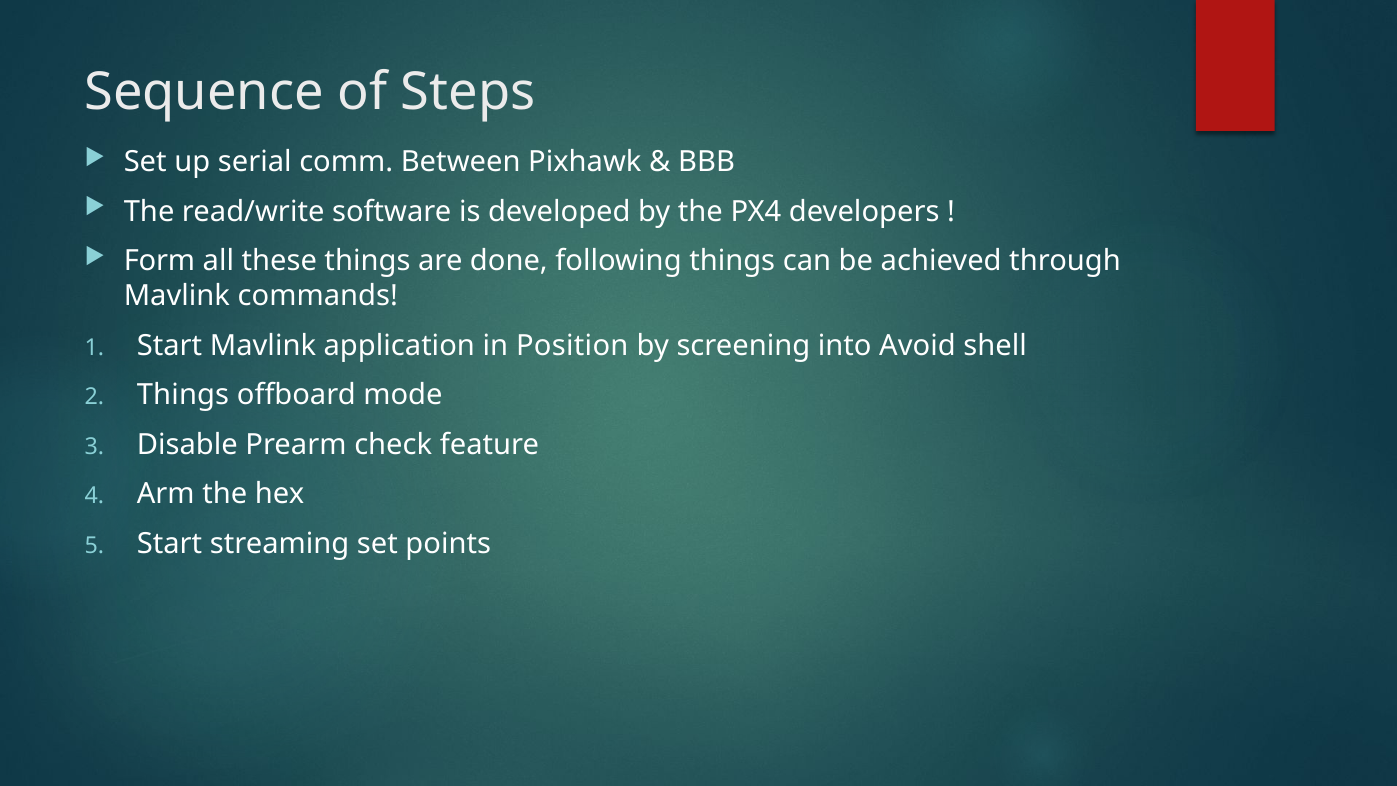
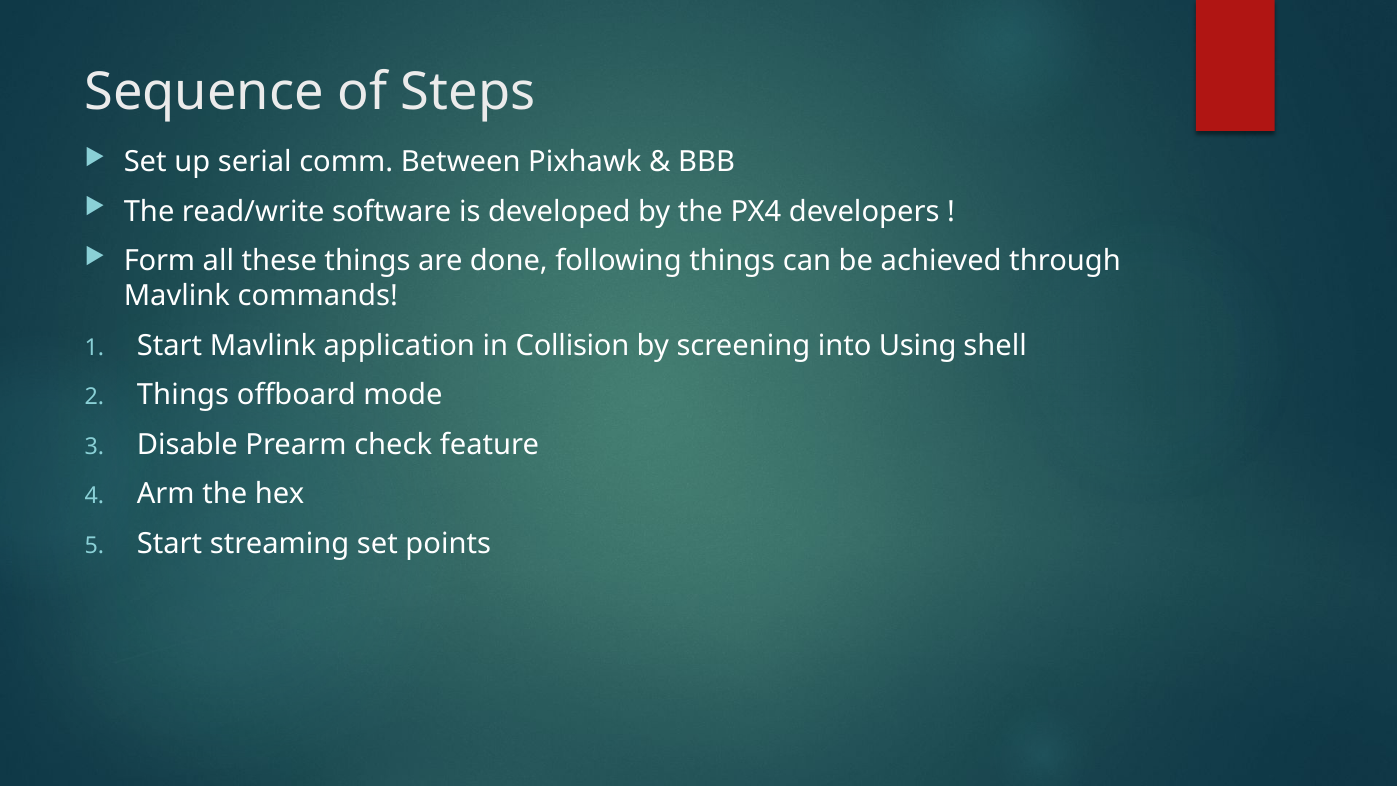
Position: Position -> Collision
Avoid: Avoid -> Using
